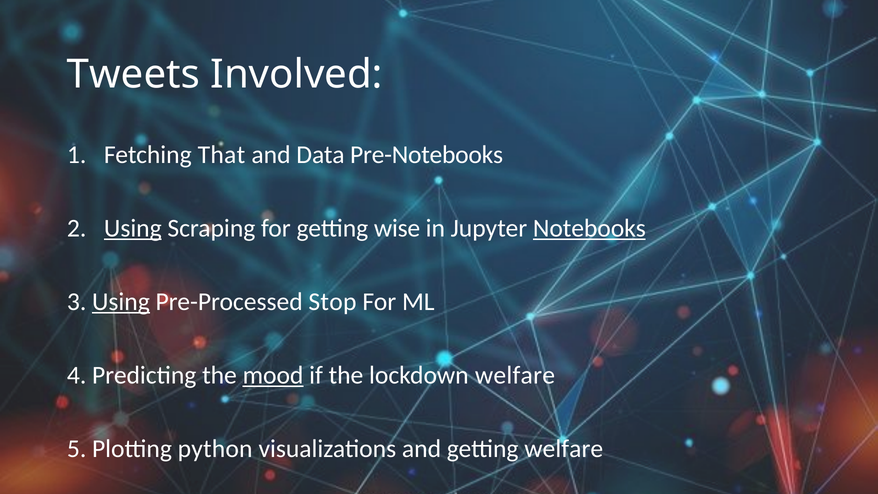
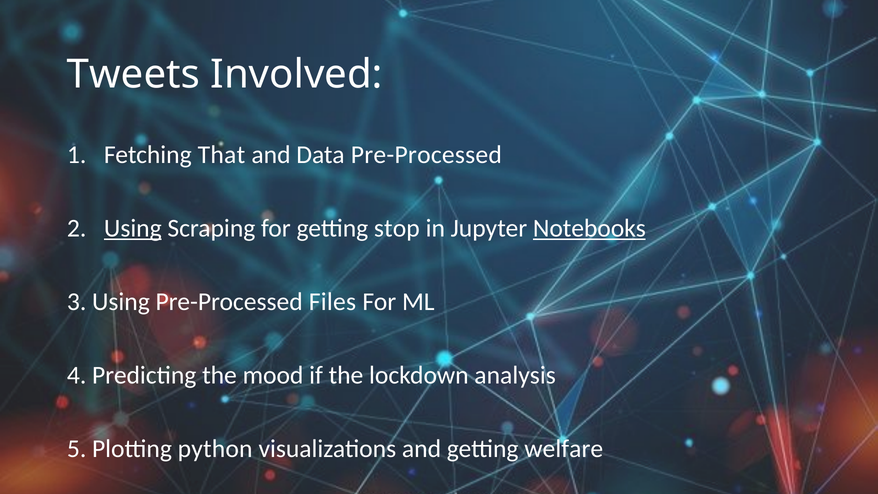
Data Pre-Notebooks: Pre-Notebooks -> Pre-Processed
wise: wise -> stop
Using at (121, 302) underline: present -> none
Stop: Stop -> Files
mood underline: present -> none
lockdown welfare: welfare -> analysis
